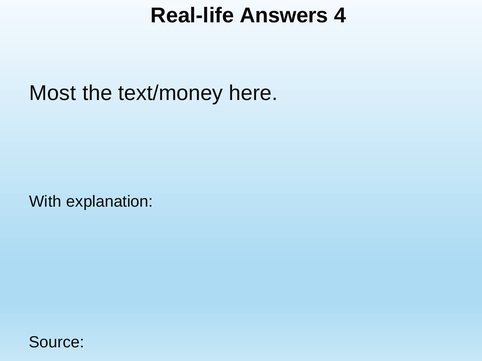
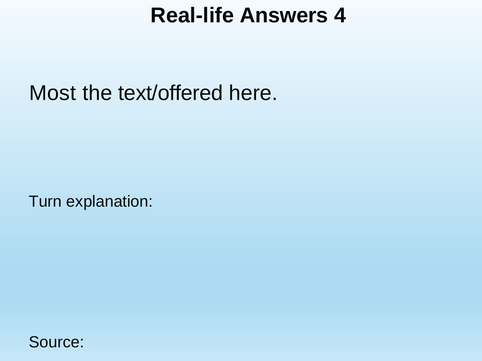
text/money: text/money -> text/offered
With: With -> Turn
